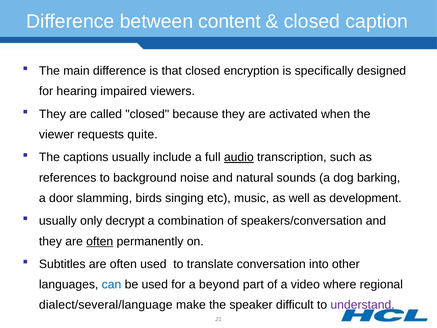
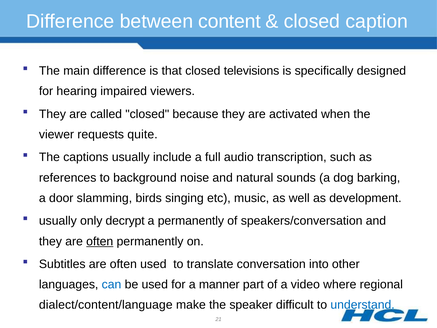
encryption: encryption -> televisions
audio underline: present -> none
a combination: combination -> permanently
beyond: beyond -> manner
dialect/several/language: dialect/several/language -> dialect/content/language
understand colour: purple -> blue
